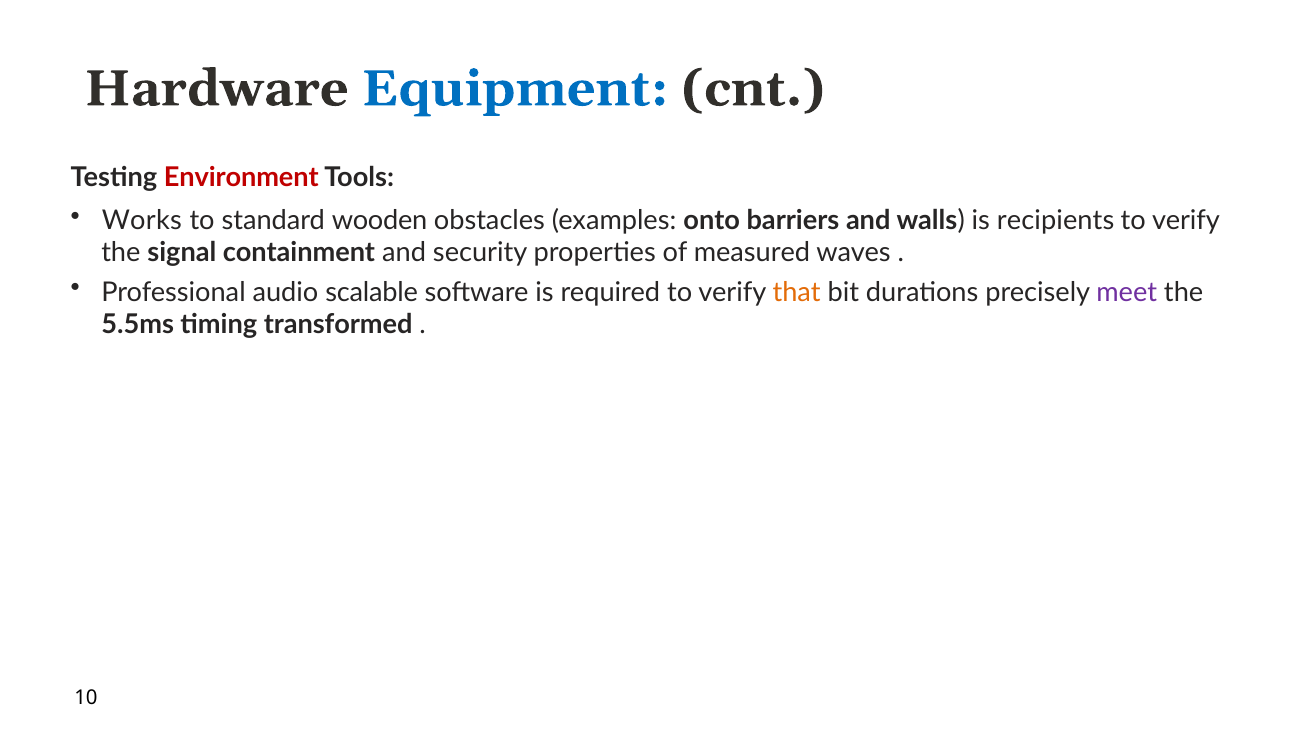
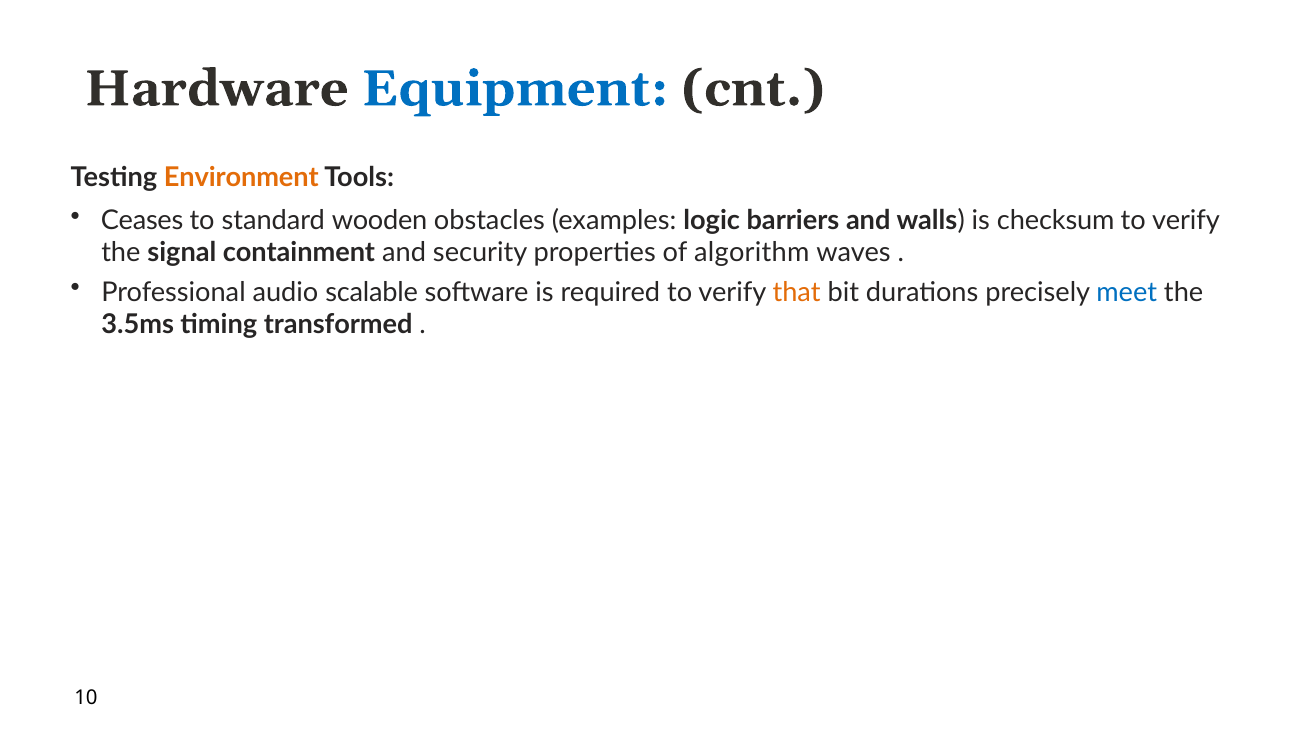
Environment colour: red -> orange
Works: Works -> Ceases
onto: onto -> logic
recipients: recipients -> checksum
measured: measured -> algorithm
meet colour: purple -> blue
5.5ms: 5.5ms -> 3.5ms
